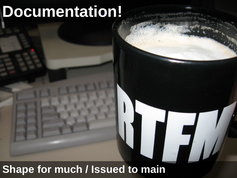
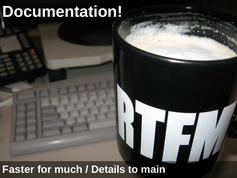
Shape: Shape -> Faster
Issued: Issued -> Details
